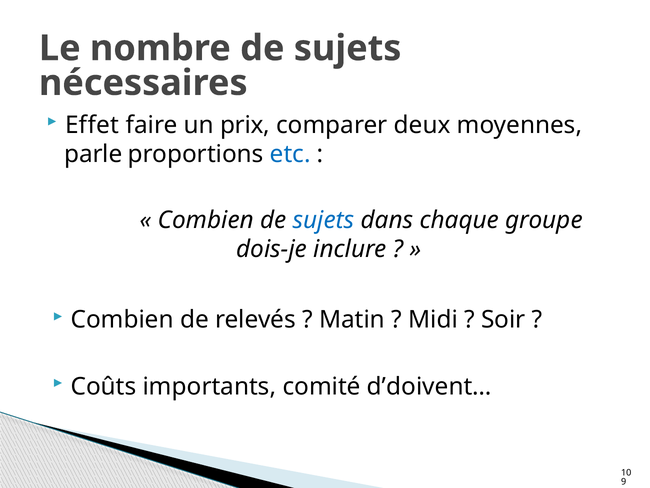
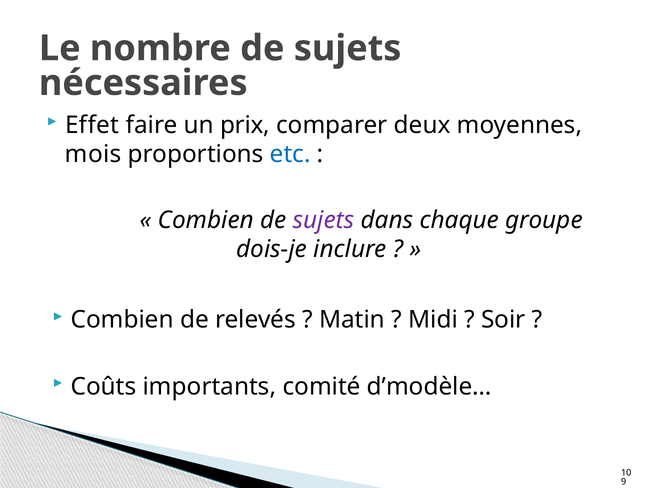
parle: parle -> mois
sujets at (324, 220) colour: blue -> purple
d’doivent…: d’doivent… -> d’modèle…
